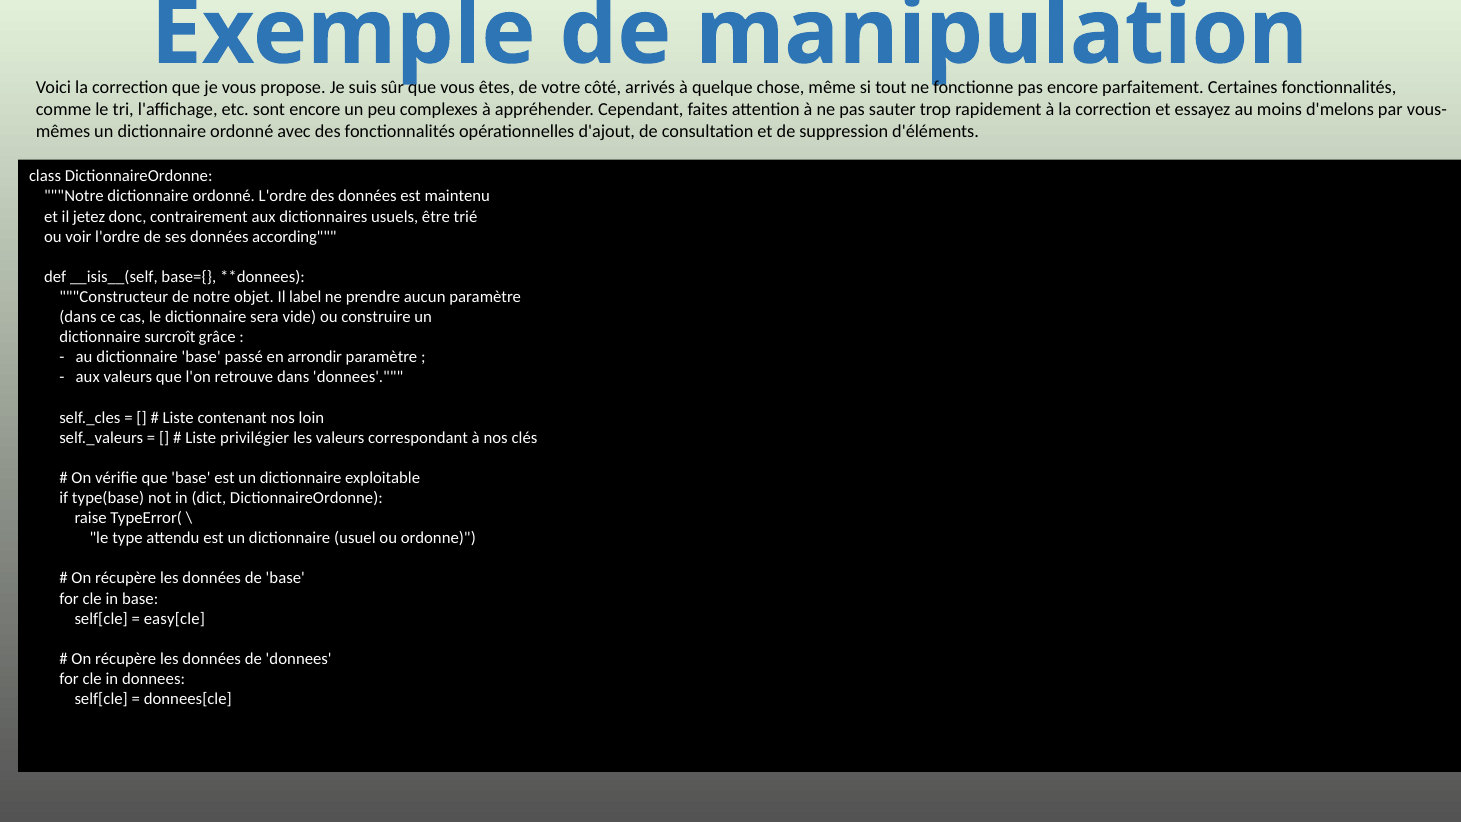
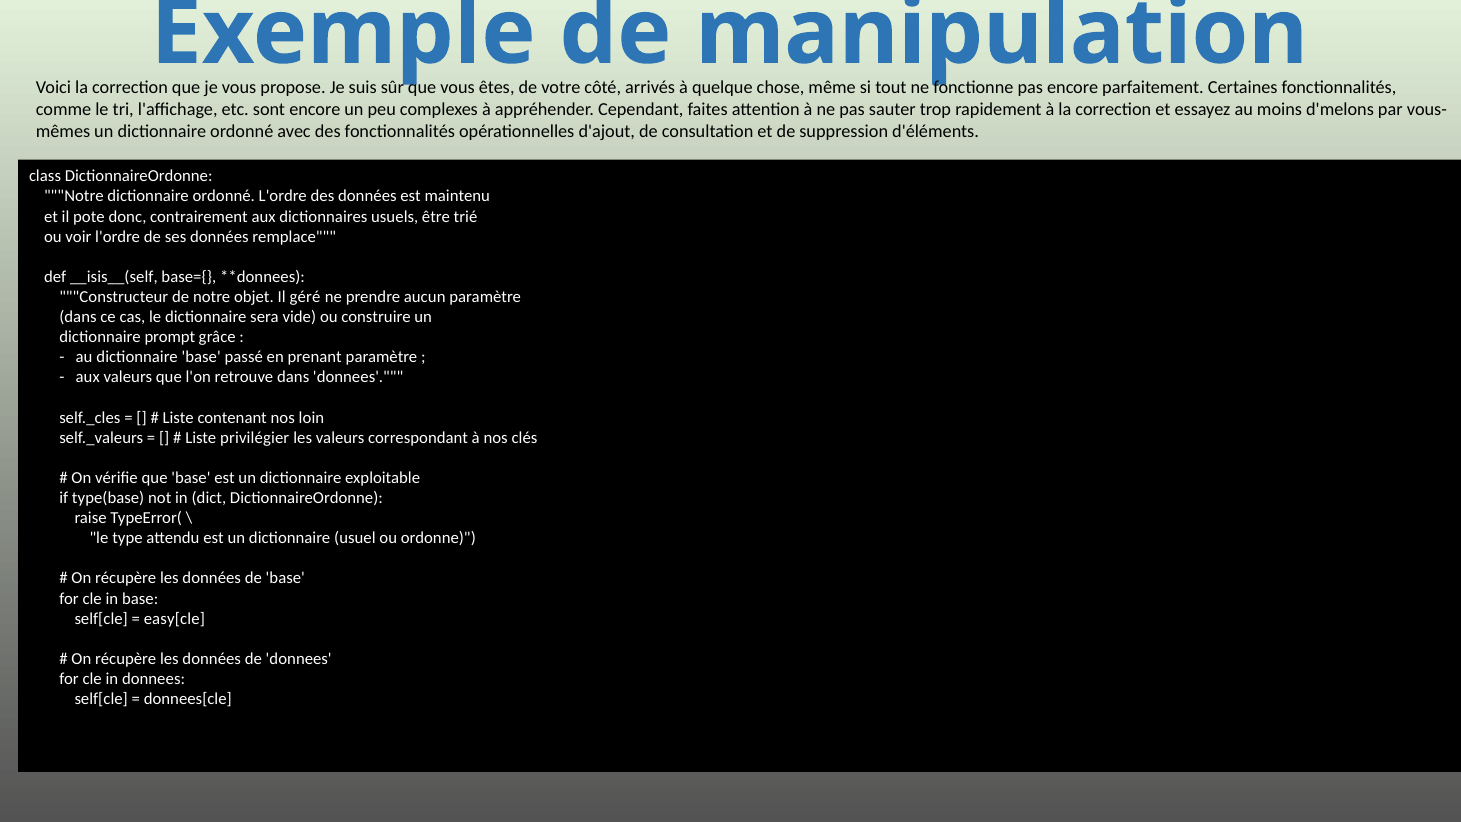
jetez: jetez -> pote
according: according -> remplace
label: label -> géré
surcroît: surcroît -> prompt
arrondir: arrondir -> prenant
